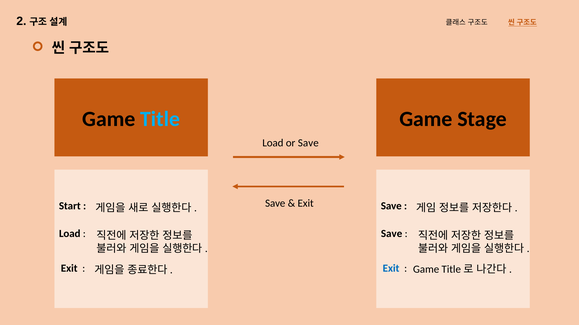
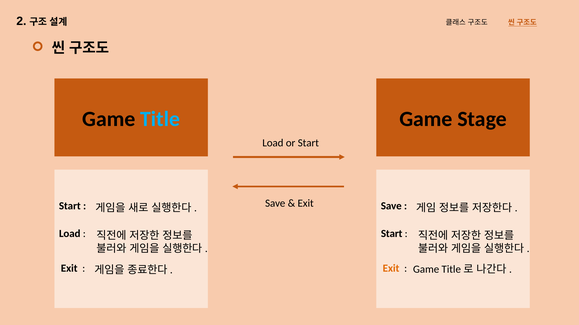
or Save: Save -> Start
Save at (392, 234): Save -> Start
Exit at (391, 269) colour: blue -> orange
